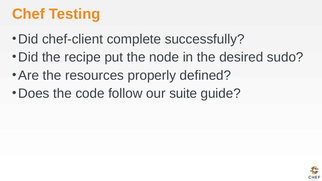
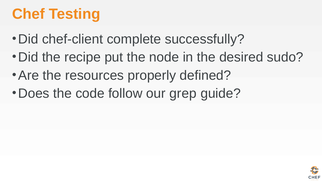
suite: suite -> grep
